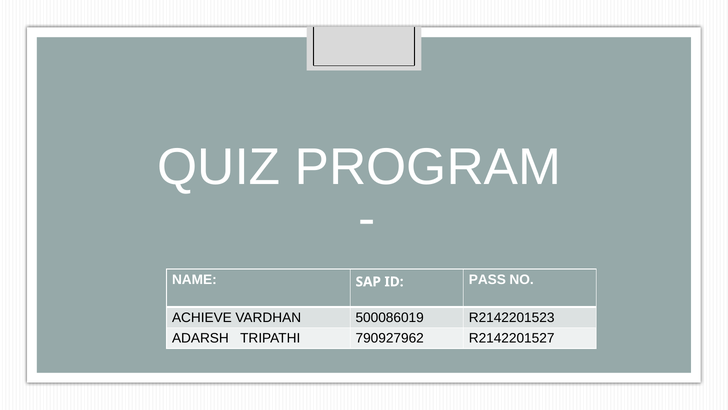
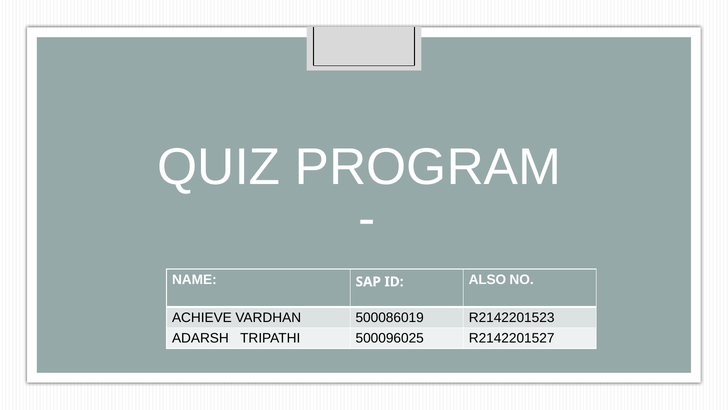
PASS: PASS -> ALSO
790927962: 790927962 -> 500096025
